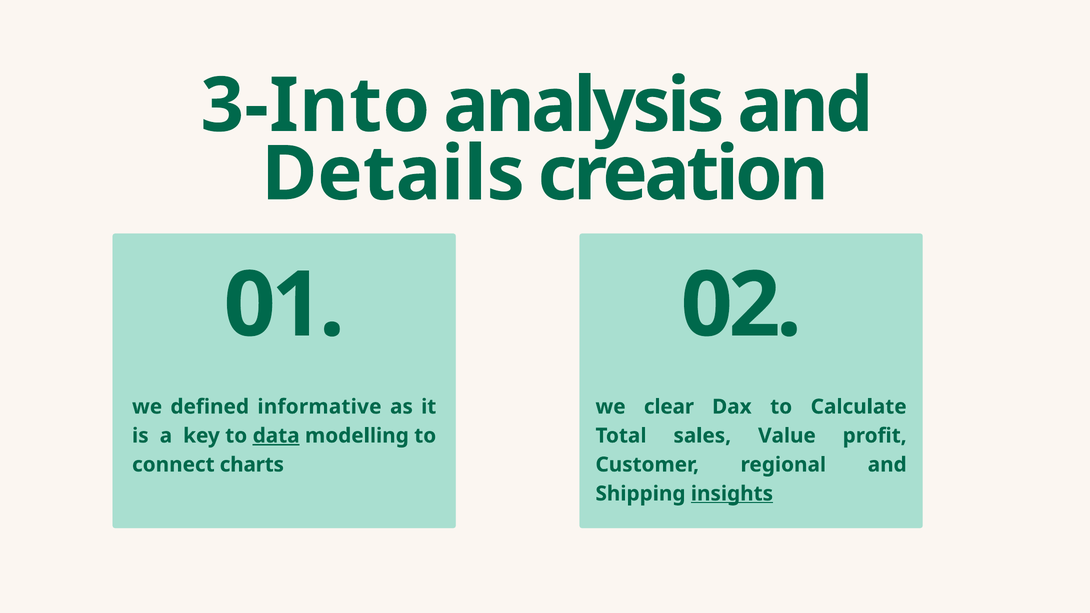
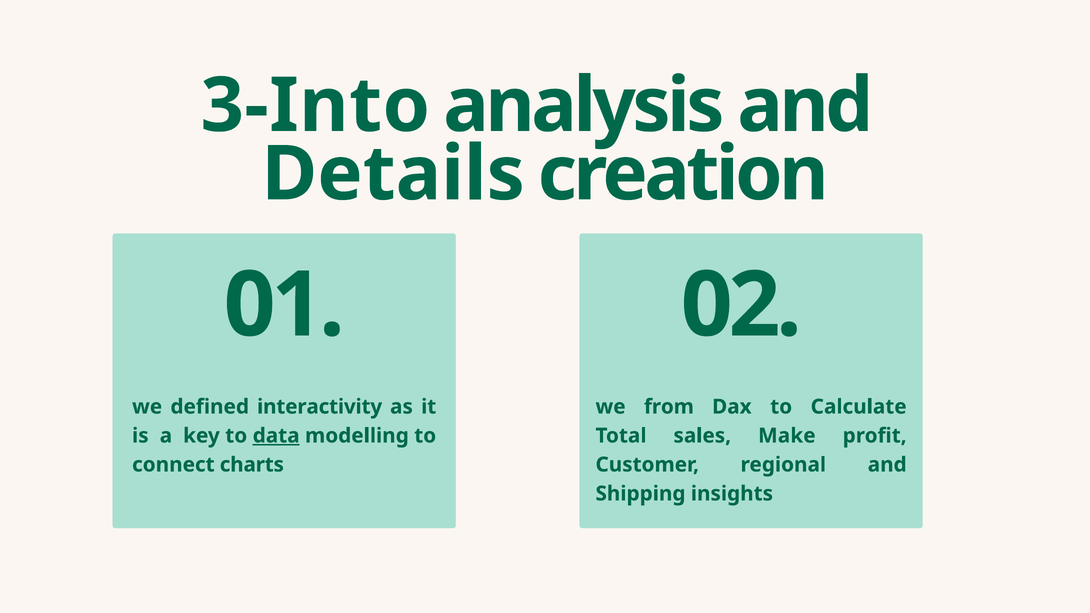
informative: informative -> interactivity
clear: clear -> from
Value: Value -> Make
insights underline: present -> none
